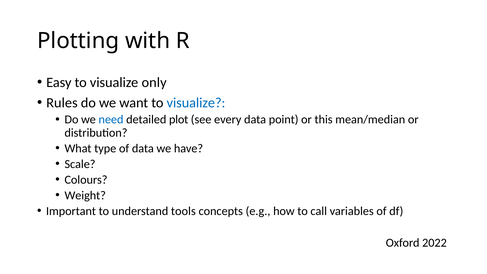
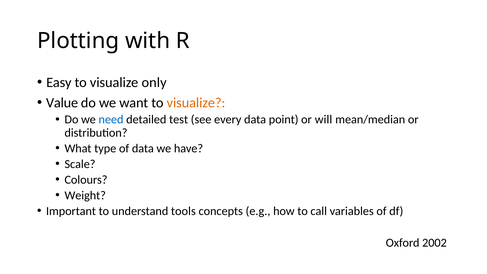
Rules: Rules -> Value
visualize at (196, 103) colour: blue -> orange
plot: plot -> test
this: this -> will
2022: 2022 -> 2002
